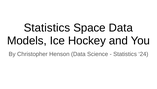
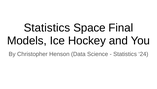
Space Data: Data -> Final
